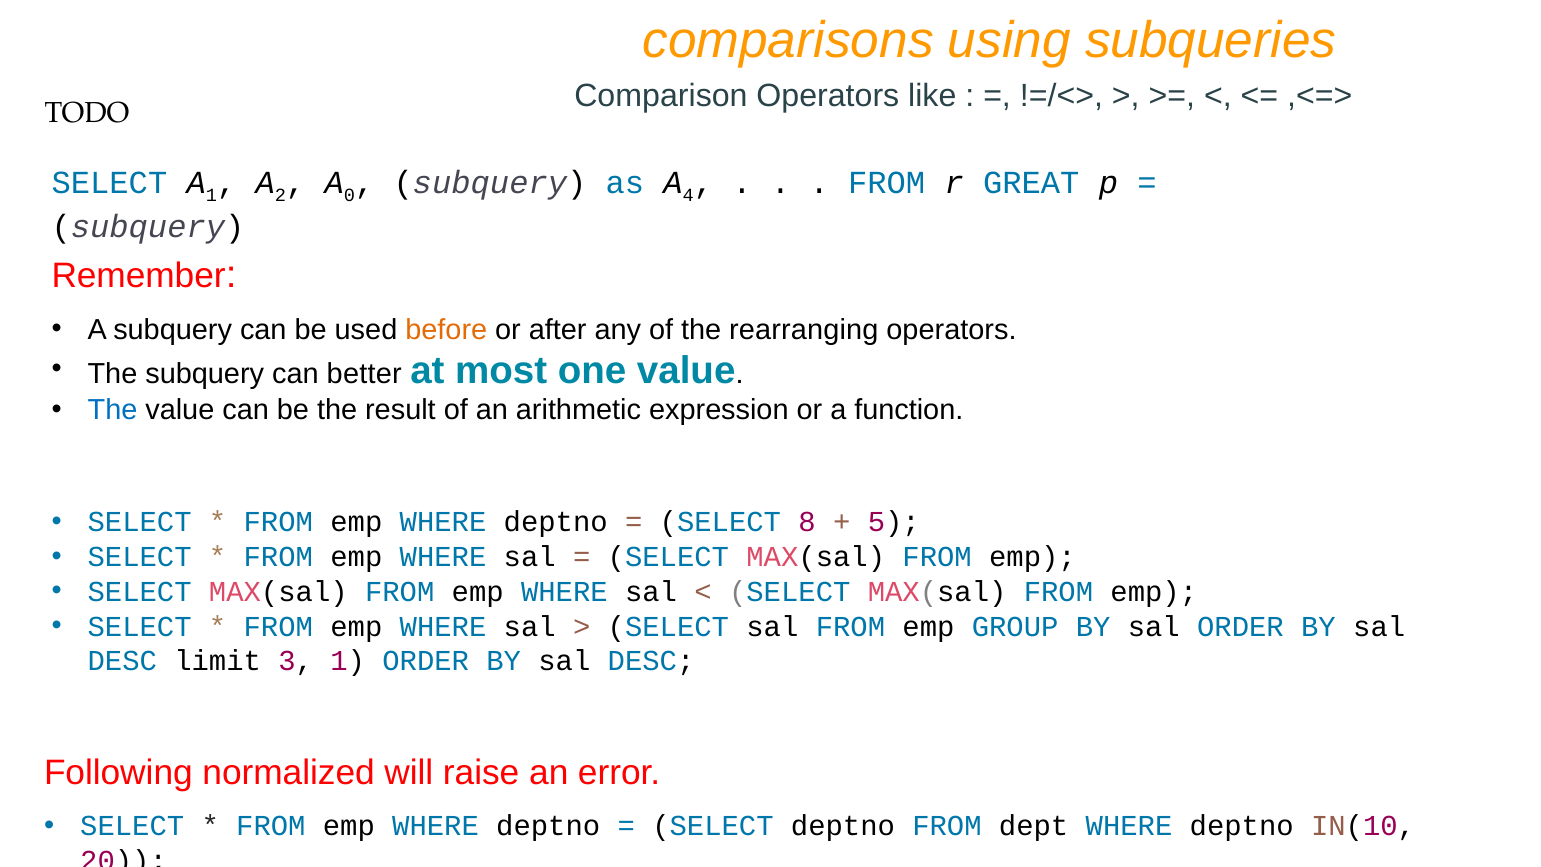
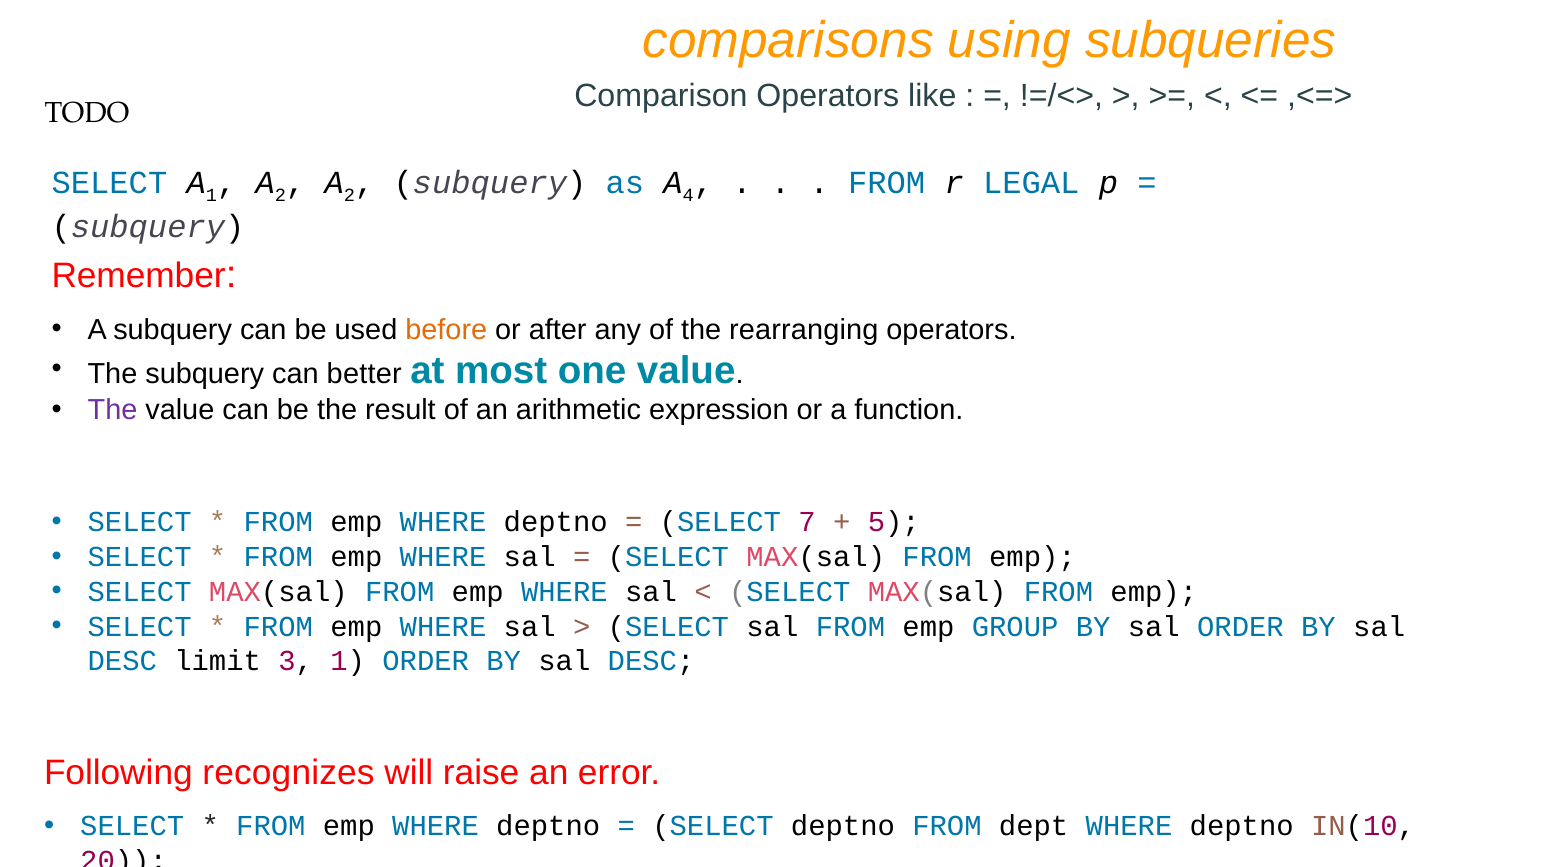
0 at (349, 195): 0 -> 2
GREAT: GREAT -> LEGAL
The at (113, 410) colour: blue -> purple
8: 8 -> 7
normalized: normalized -> recognizes
